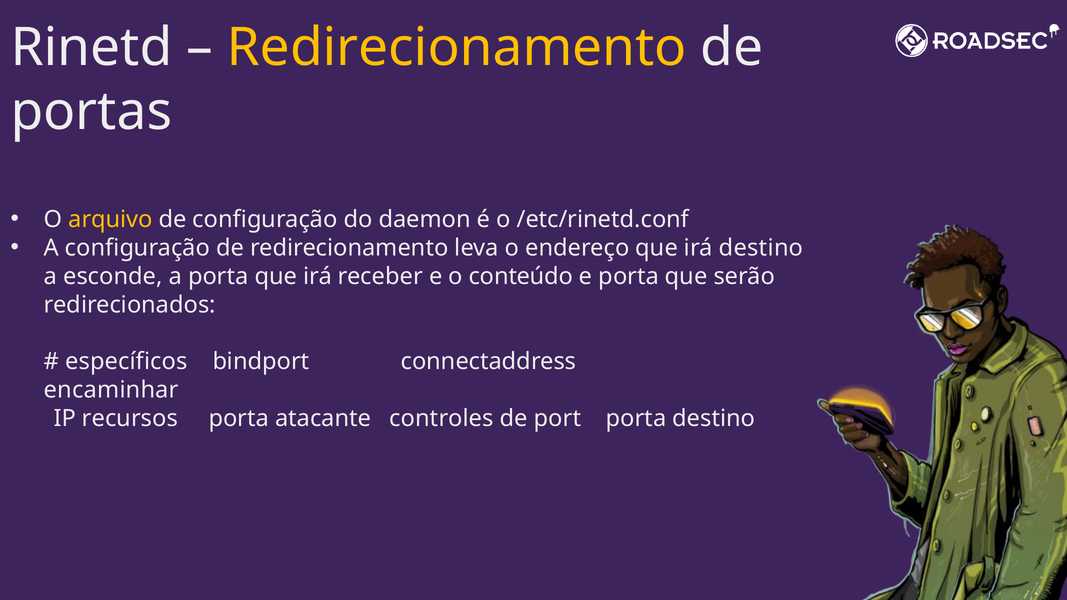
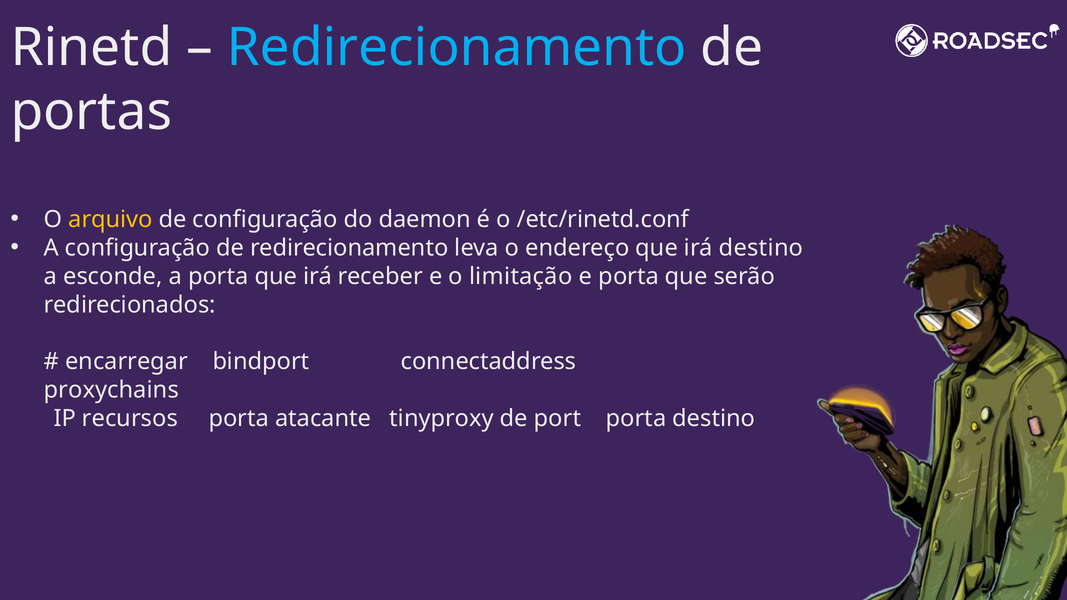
Redirecionamento at (457, 48) colour: yellow -> light blue
conteúdo: conteúdo -> limitação
específicos: específicos -> encarregar
encaminhar: encaminhar -> proxychains
controles: controles -> tinyproxy
